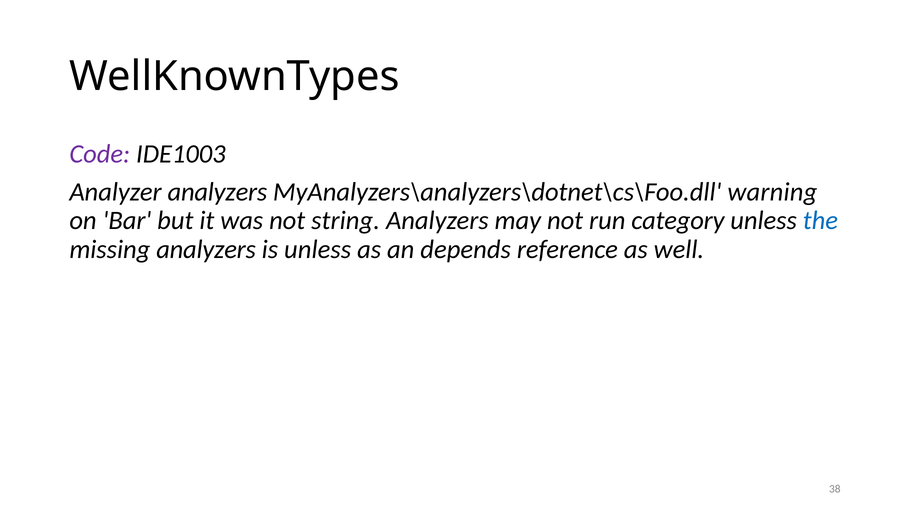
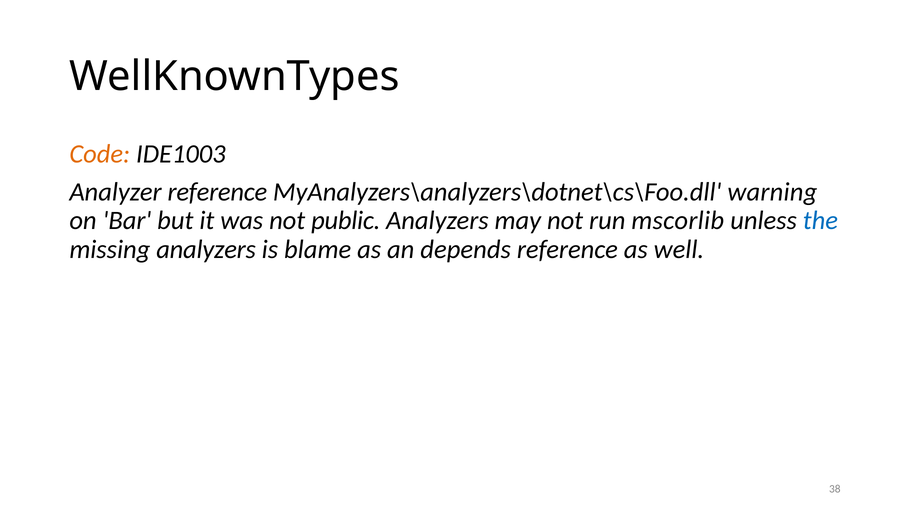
Code colour: purple -> orange
Analyzer analyzers: analyzers -> reference
string: string -> public
category: category -> mscorlib
is unless: unless -> blame
